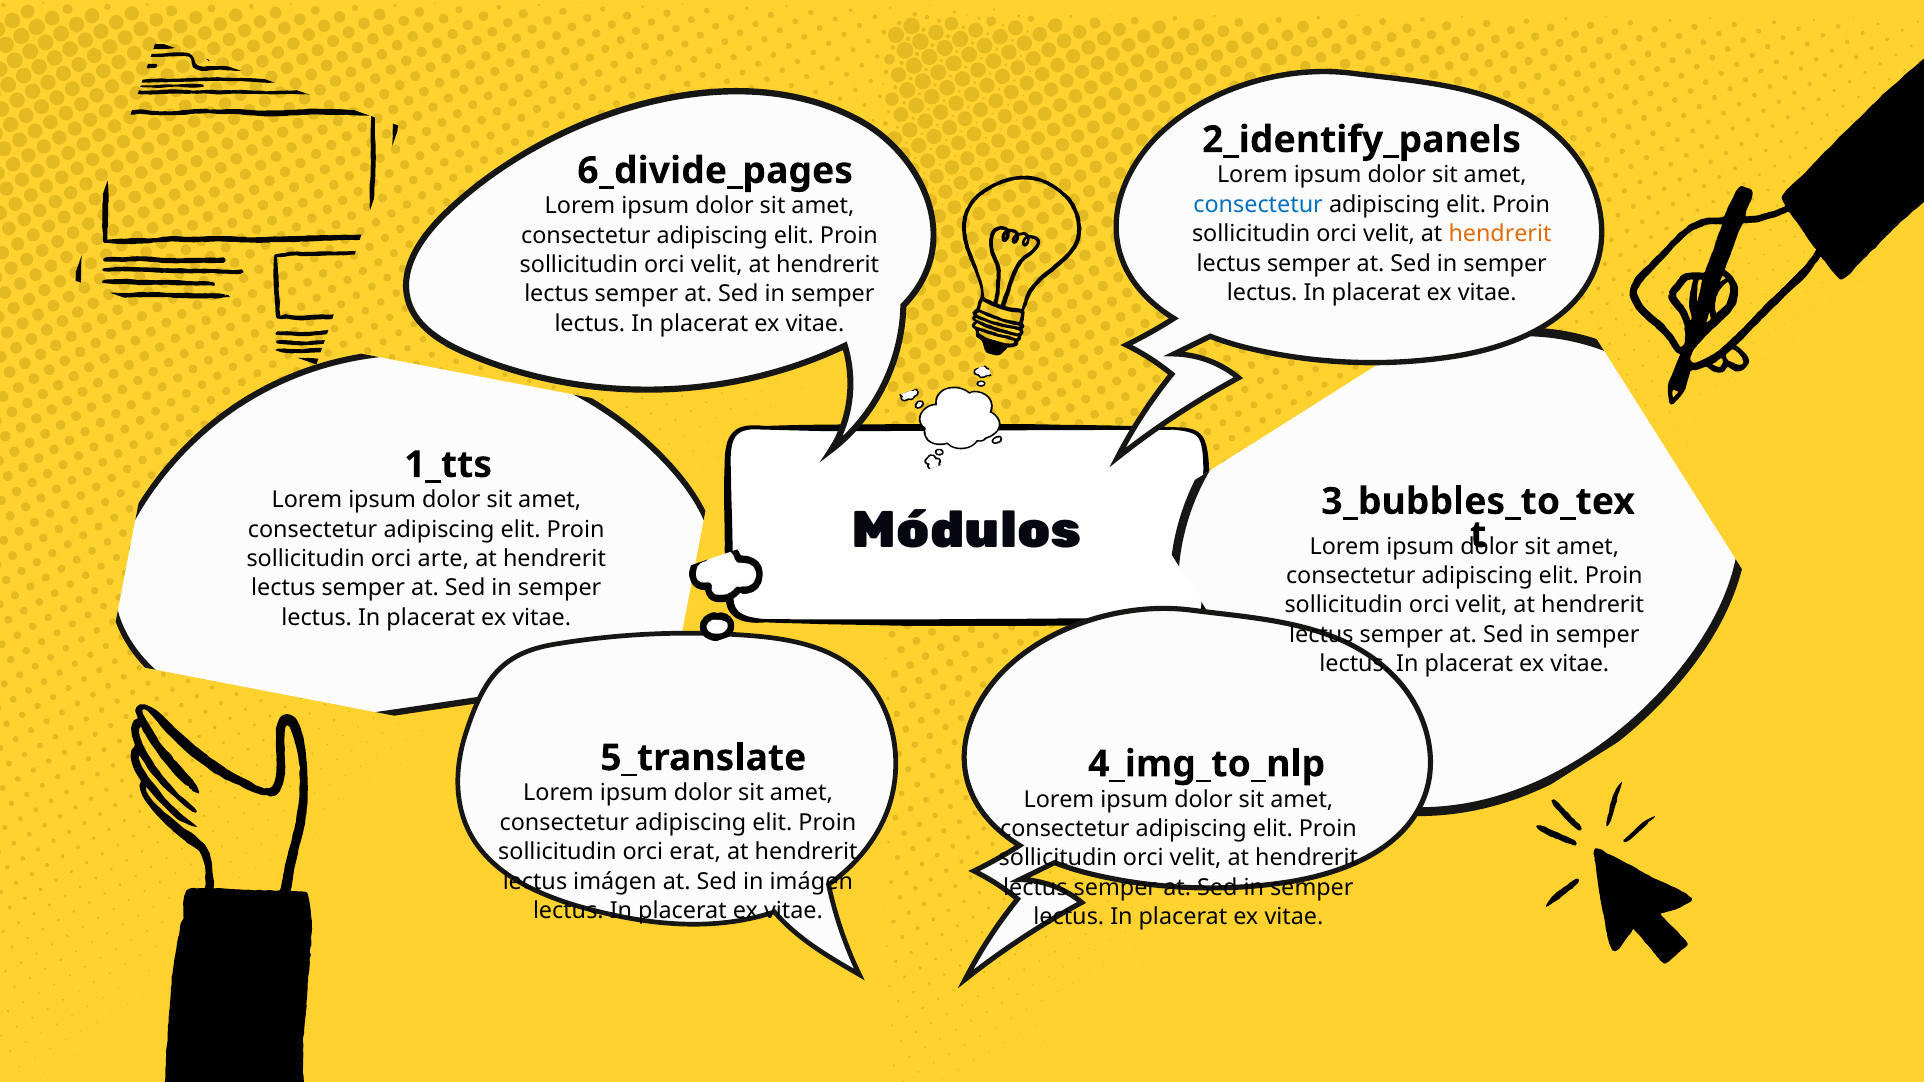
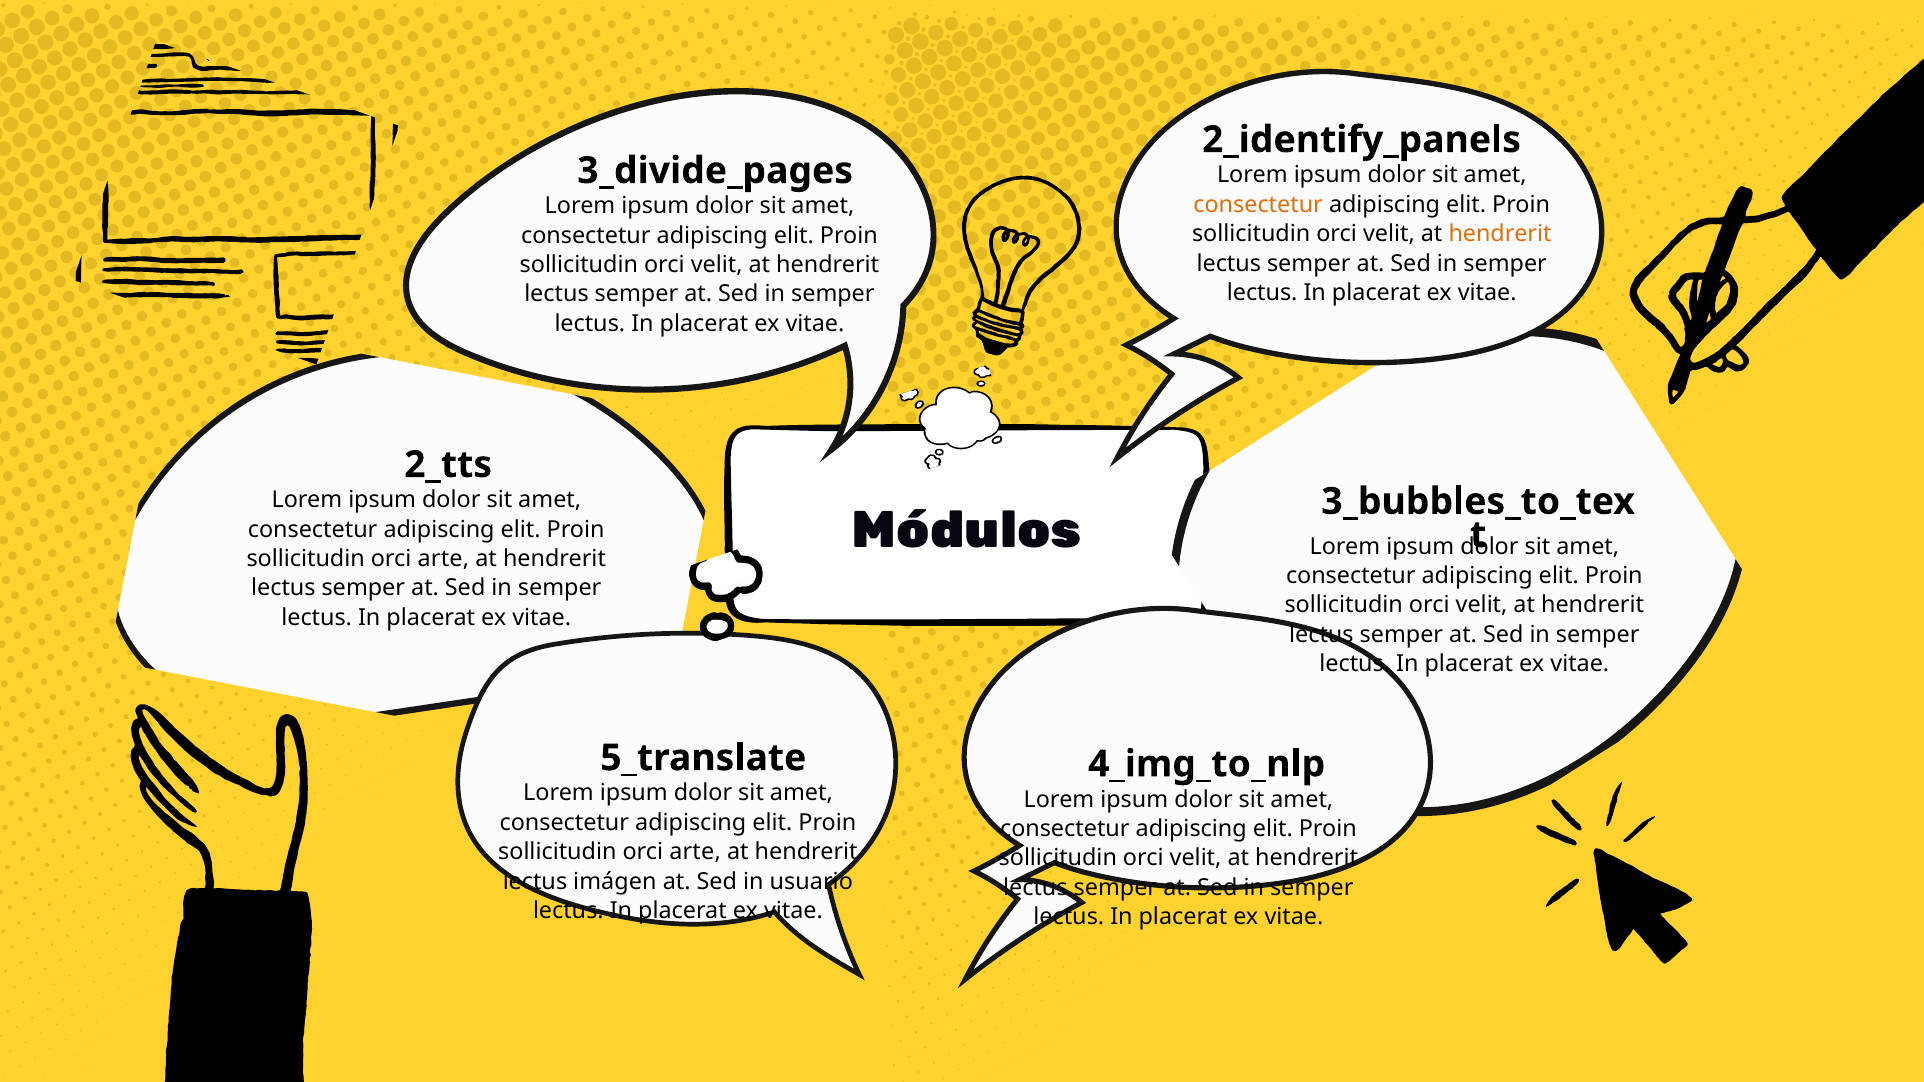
6_divide_pages: 6_divide_pages -> 3_divide_pages
consectetur at (1258, 205) colour: blue -> orange
1_tts: 1_tts -> 2_tts
erat at (695, 852): erat -> arte
in imágen: imágen -> usuario
